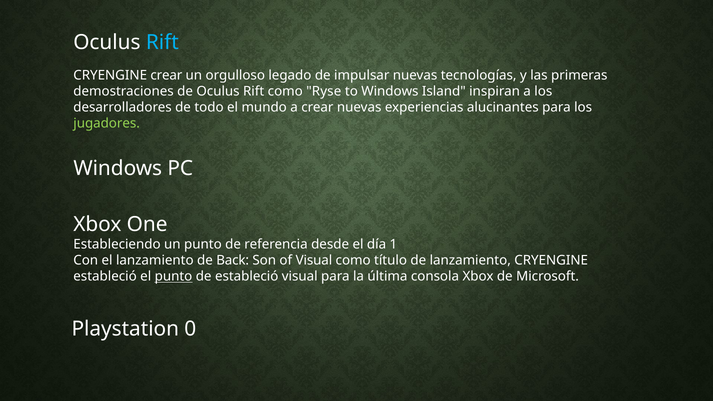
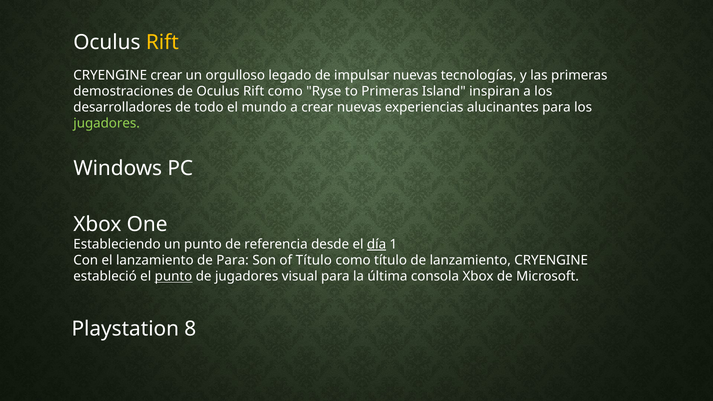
Rift at (162, 42) colour: light blue -> yellow
to Windows: Windows -> Primeras
día underline: none -> present
de Back: Back -> Para
of Visual: Visual -> Título
de estableció: estableció -> jugadores
0: 0 -> 8
